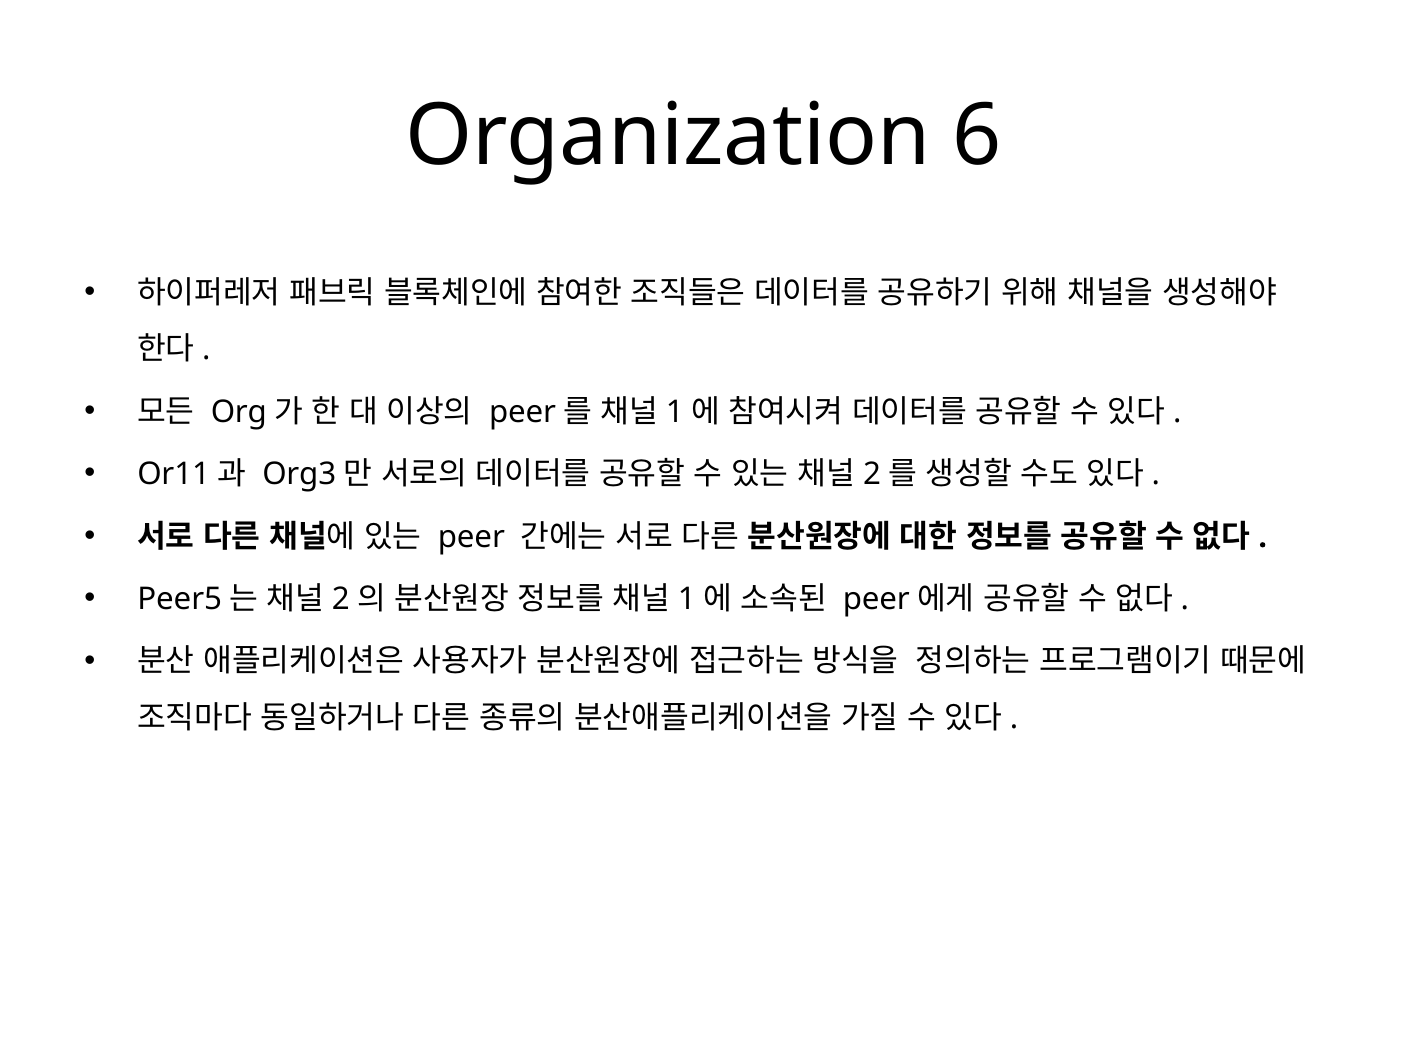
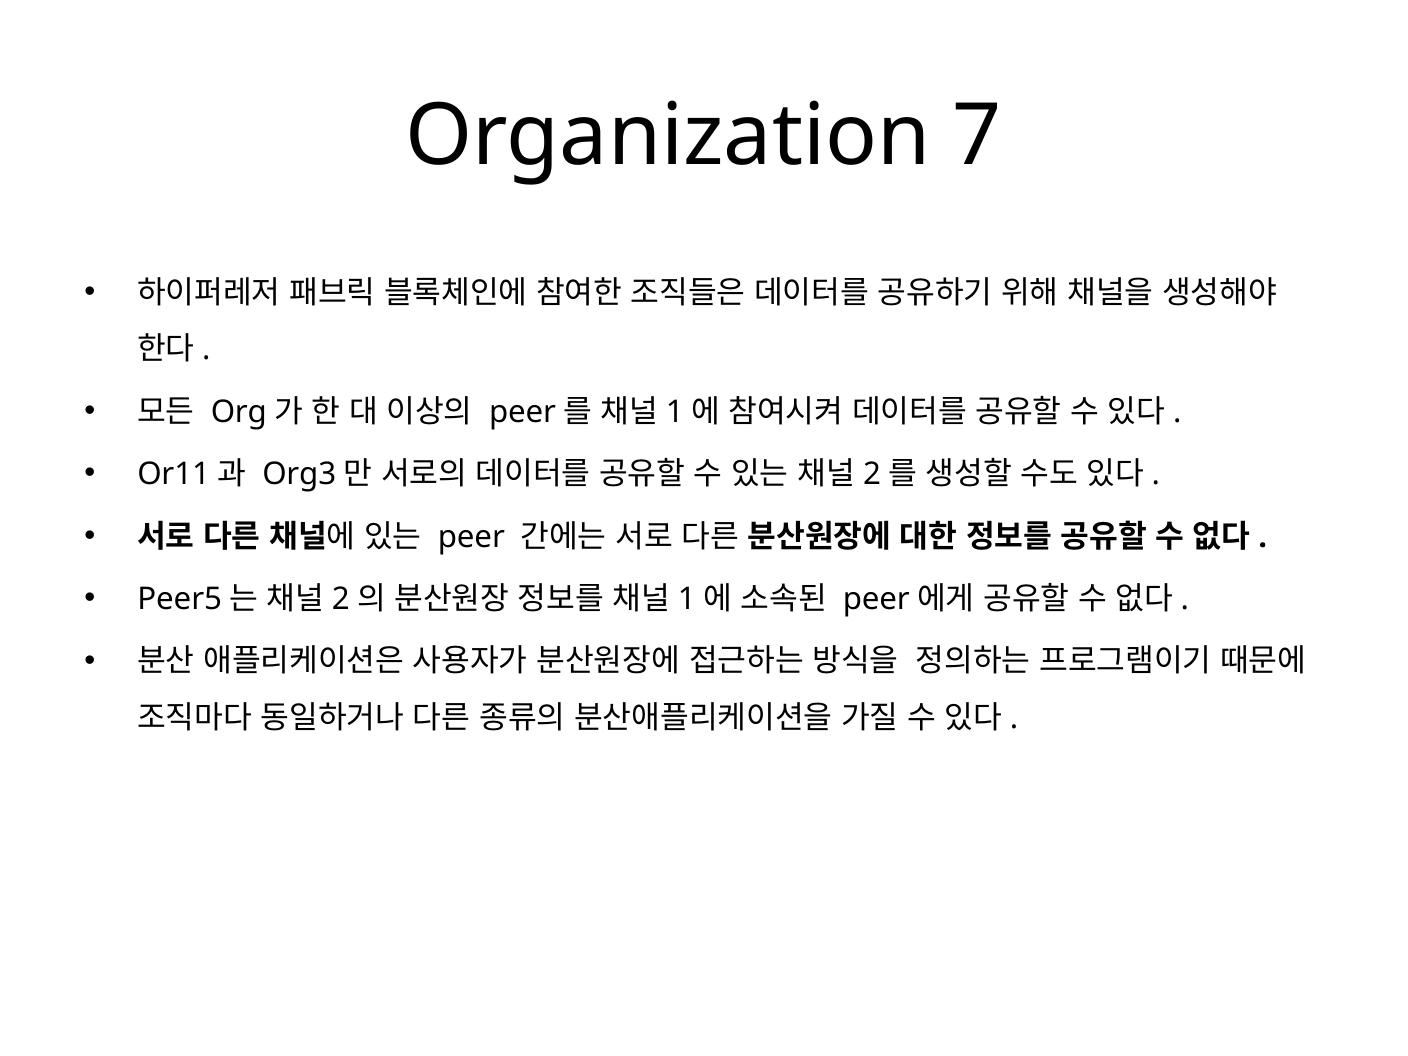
6: 6 -> 7
